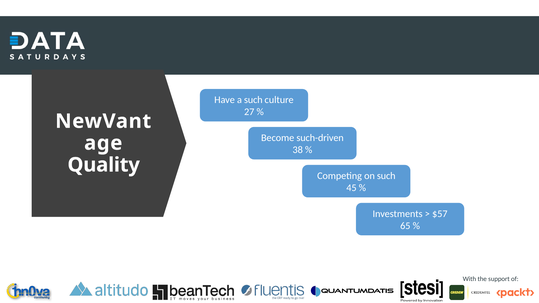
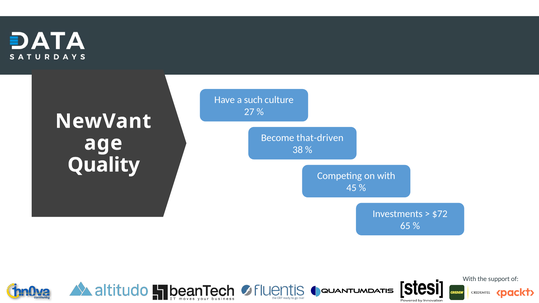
such-driven: such-driven -> that-driven
on such: such -> with
$57: $57 -> $72
